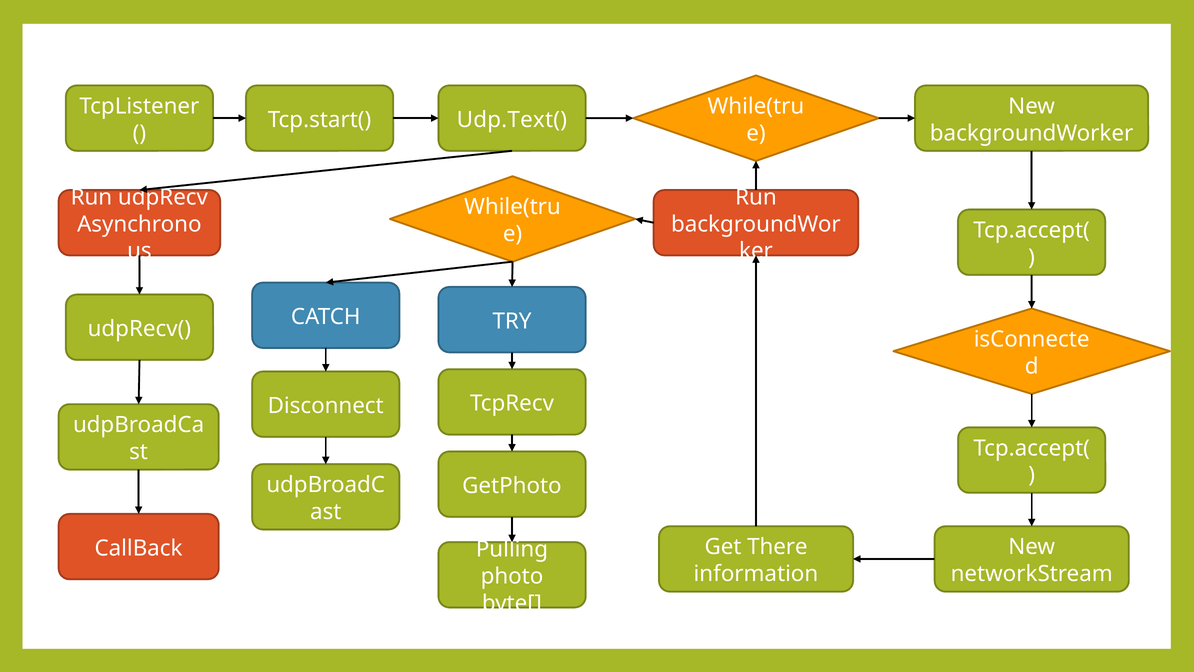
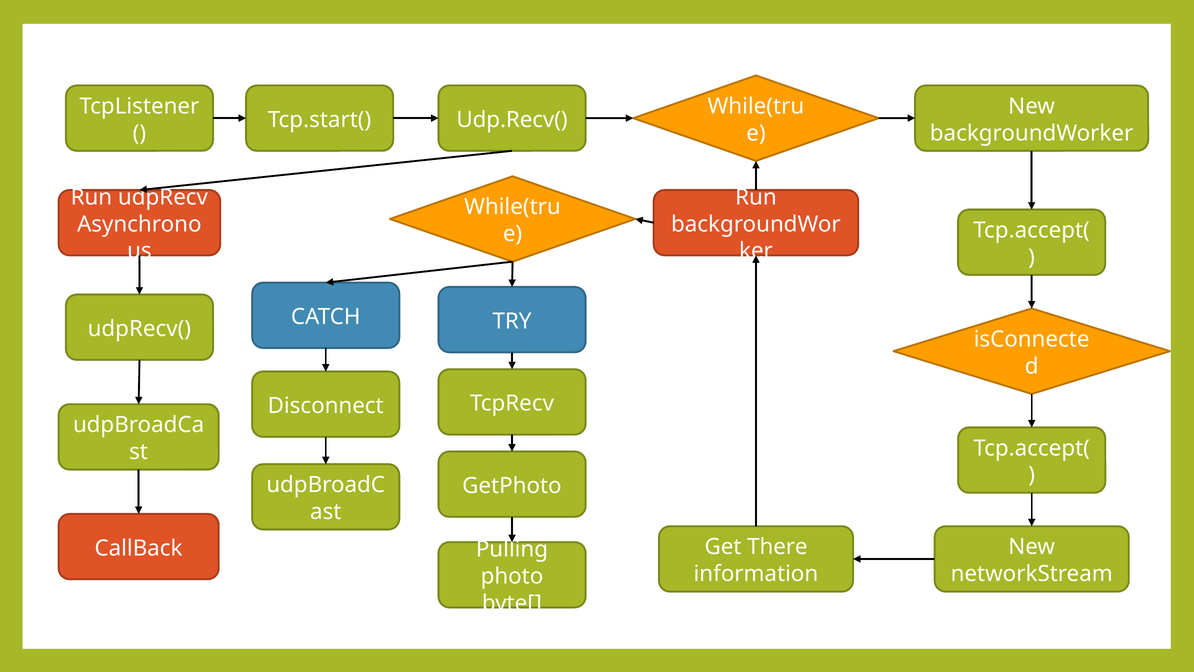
Udp.Text(: Udp.Text( -> Udp.Recv(
